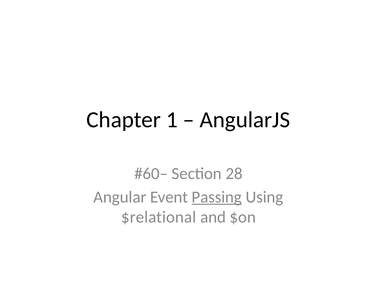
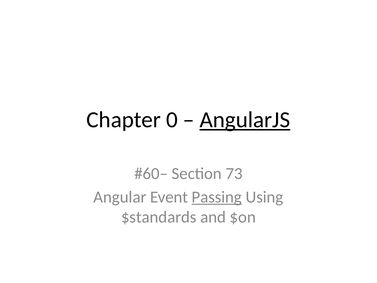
1: 1 -> 0
AngularJS underline: none -> present
28: 28 -> 73
$relational: $relational -> $standards
